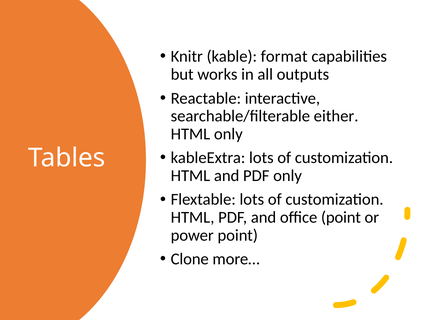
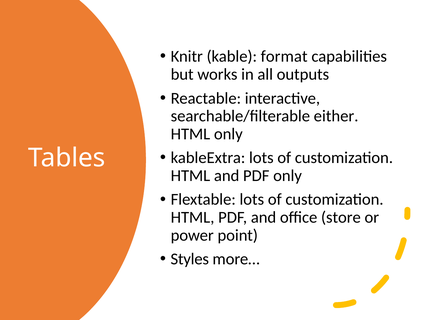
office point: point -> store
Clone: Clone -> Styles
